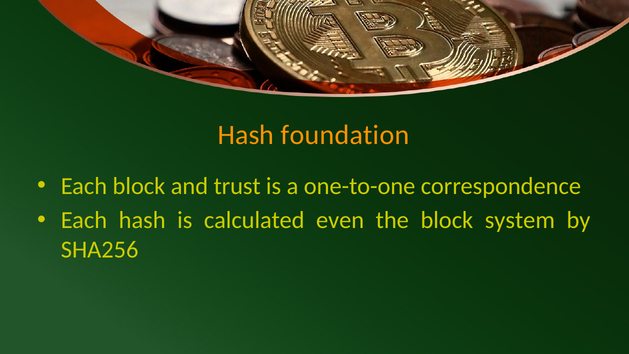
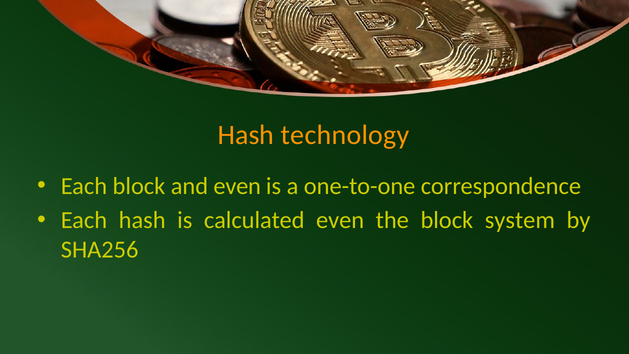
foundation: foundation -> technology
and trust: trust -> even
